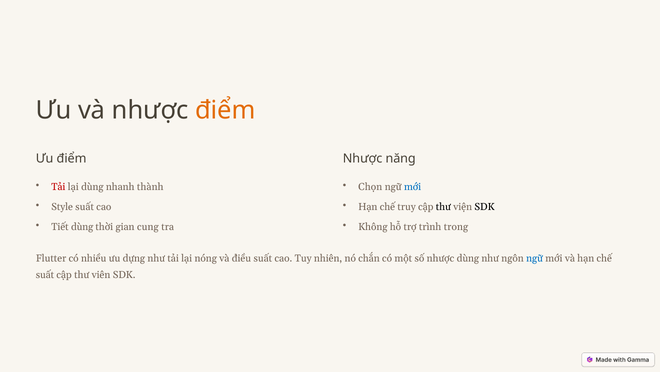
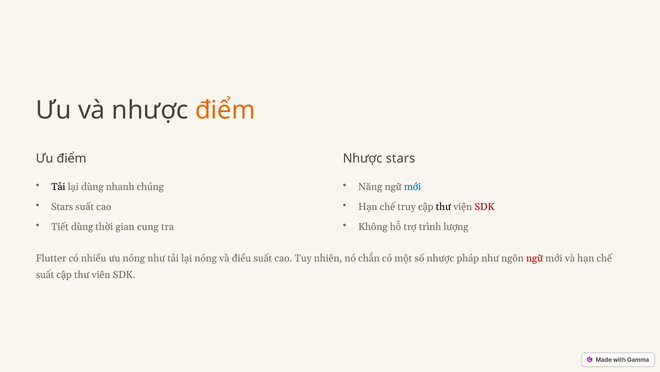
Nhược năng: năng -> stars
Tải at (58, 186) colour: red -> black
thành: thành -> chúng
Chọn: Chọn -> Năng
Style at (62, 206): Style -> Stars
SDK at (485, 206) colour: black -> red
trong: trong -> lượng
ưu dựng: dựng -> nóng
nhược dùng: dùng -> pháp
ngữ at (535, 258) colour: blue -> red
